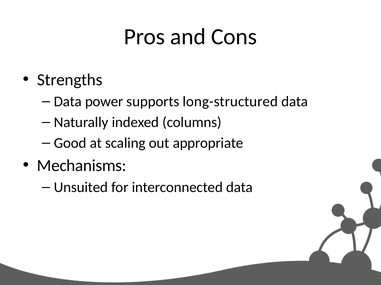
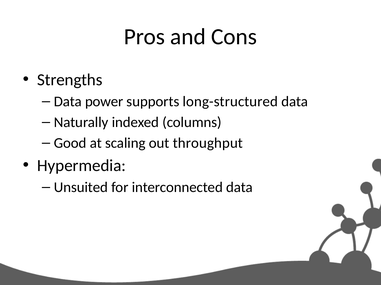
appropriate: appropriate -> throughput
Mechanisms: Mechanisms -> Hypermedia
